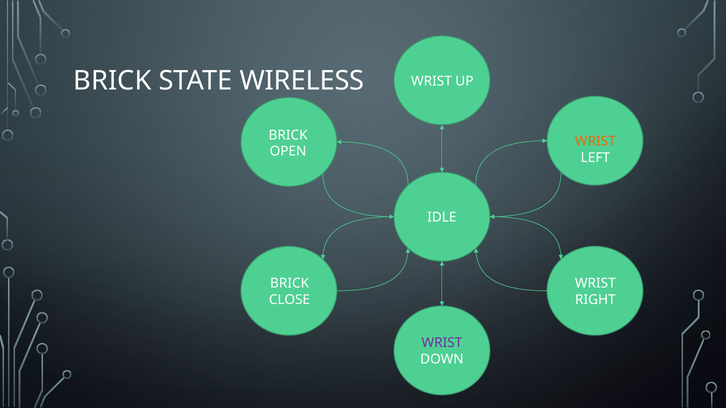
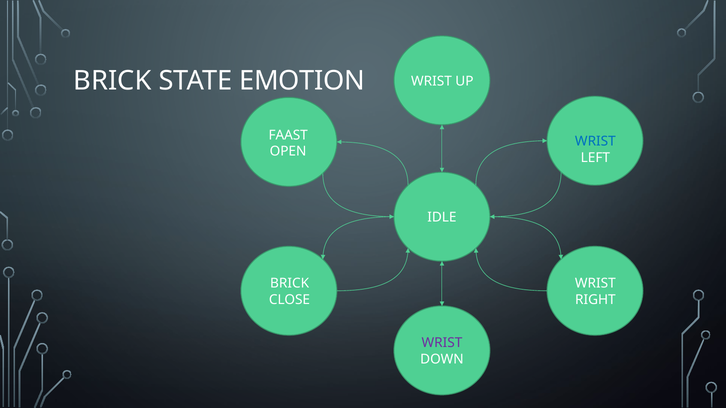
WIRELESS: WIRELESS -> EMOTION
BRICK at (288, 135): BRICK -> FAAST
WRIST at (595, 142) colour: orange -> blue
